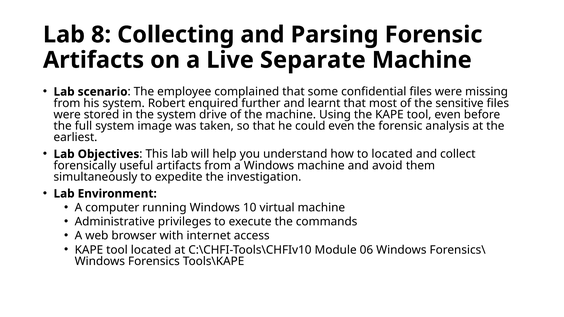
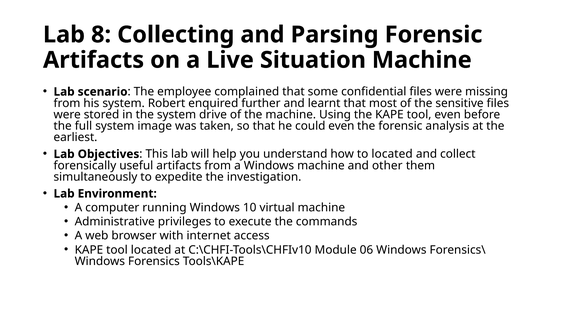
Separate: Separate -> Situation
avoid: avoid -> other
